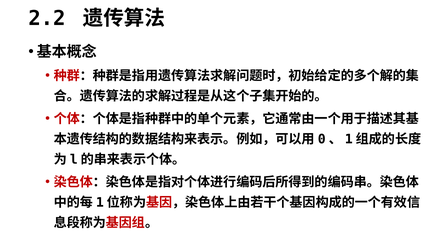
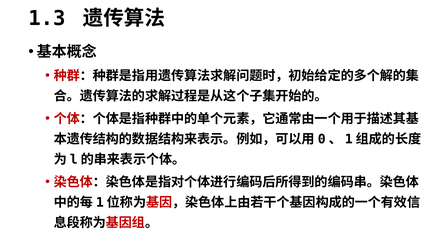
2.2: 2.2 -> 1.3
